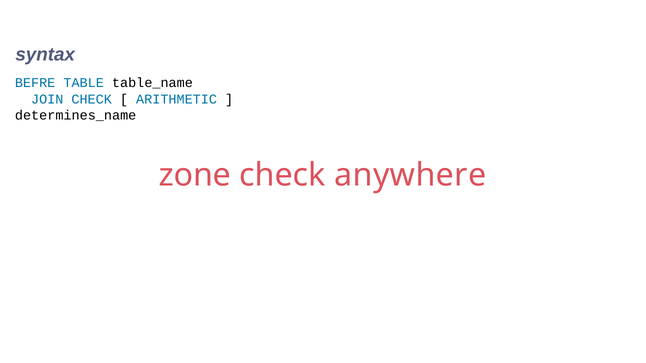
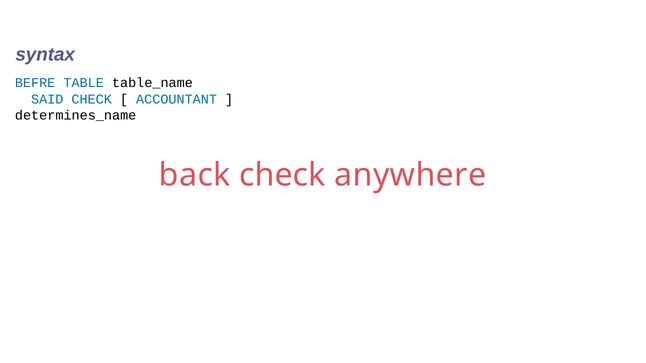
JOIN: JOIN -> SAID
ARITHMETIC: ARITHMETIC -> ACCOUNTANT
zone: zone -> back
